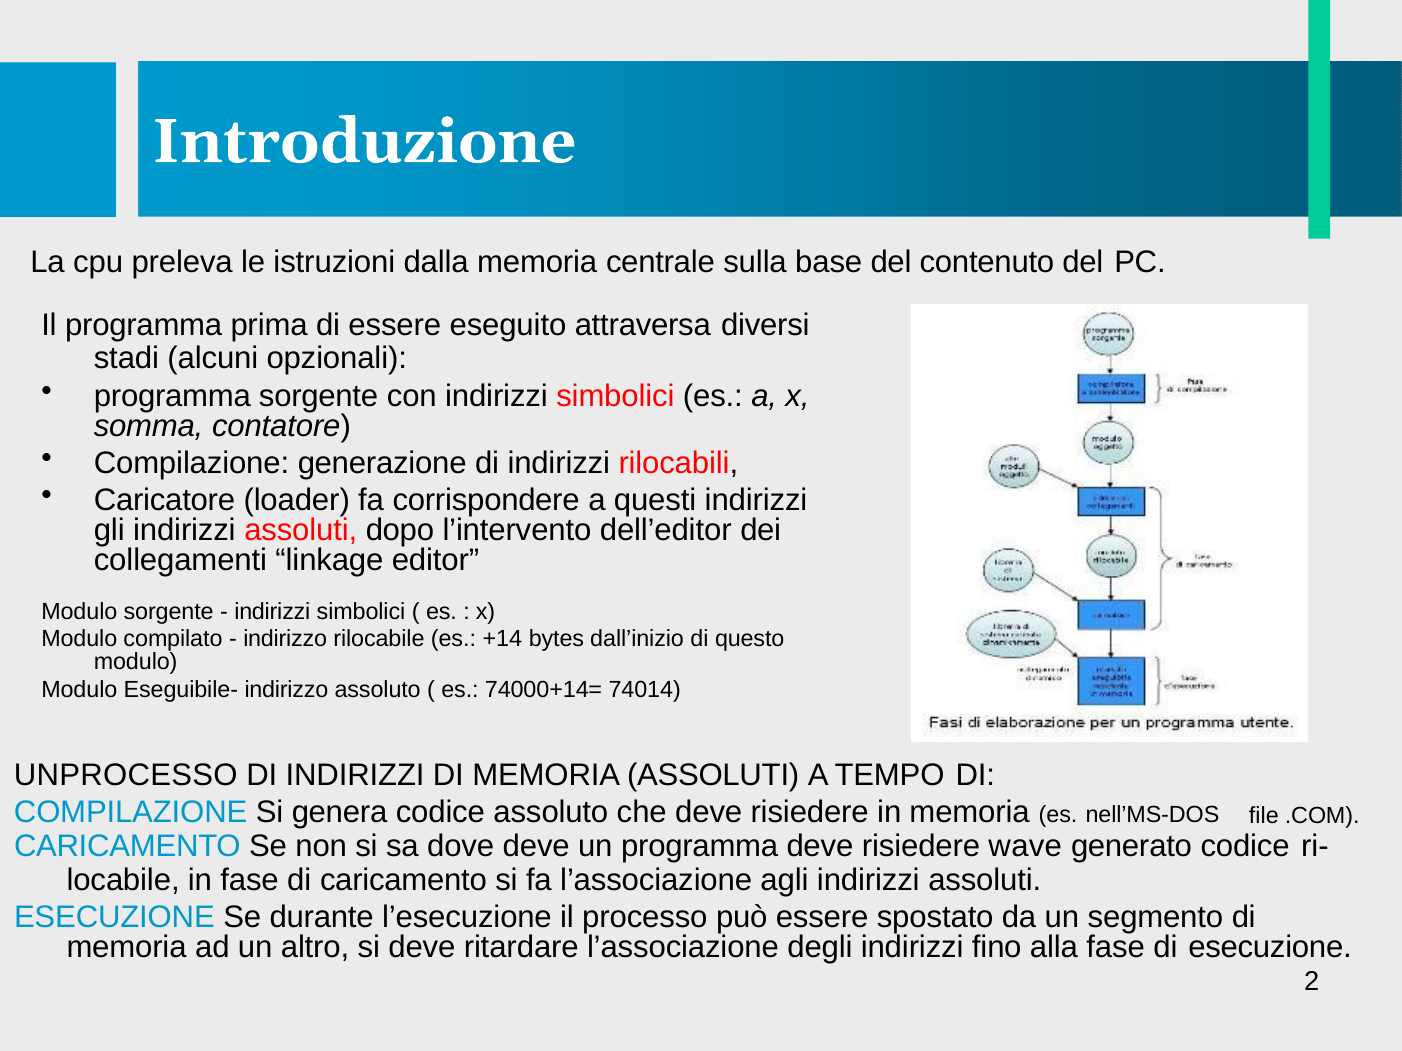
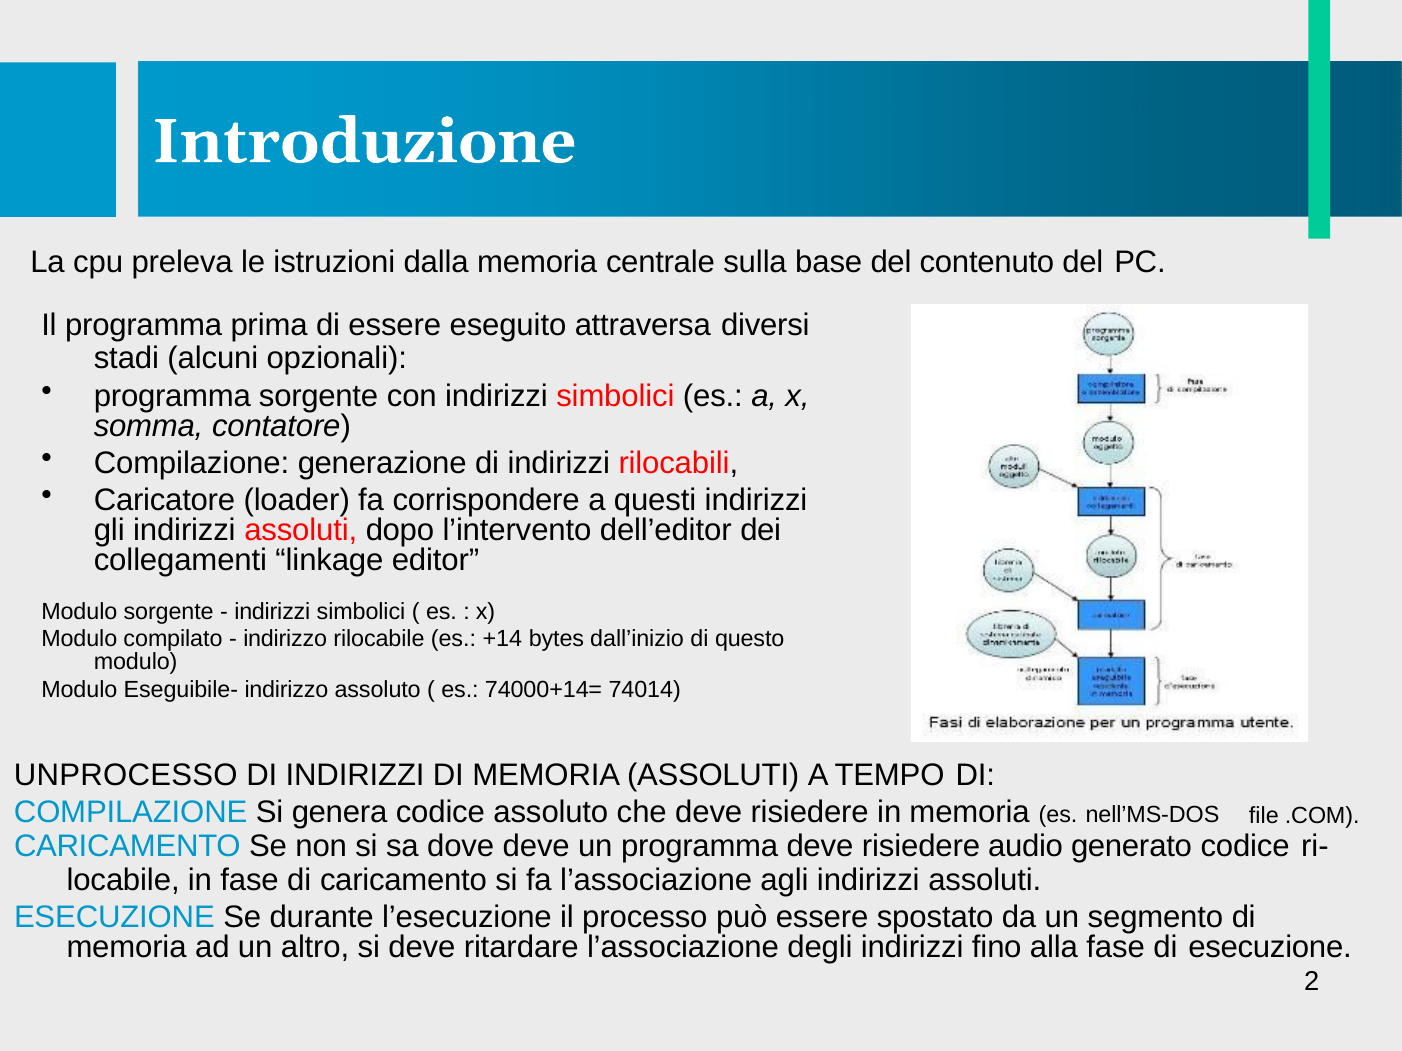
wave: wave -> audio
